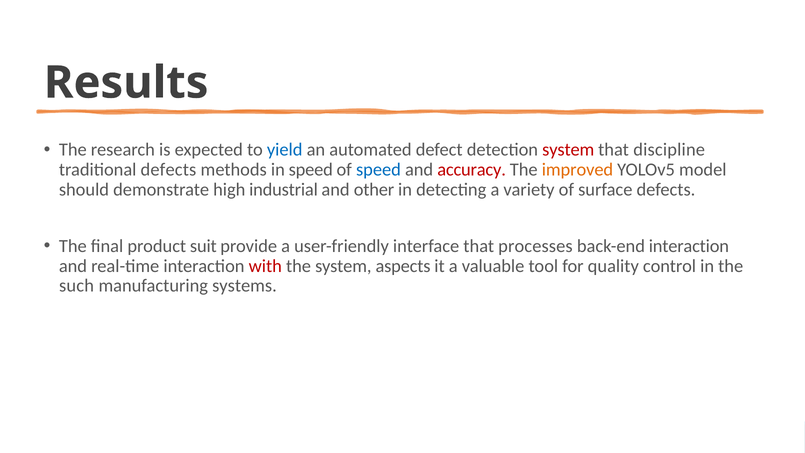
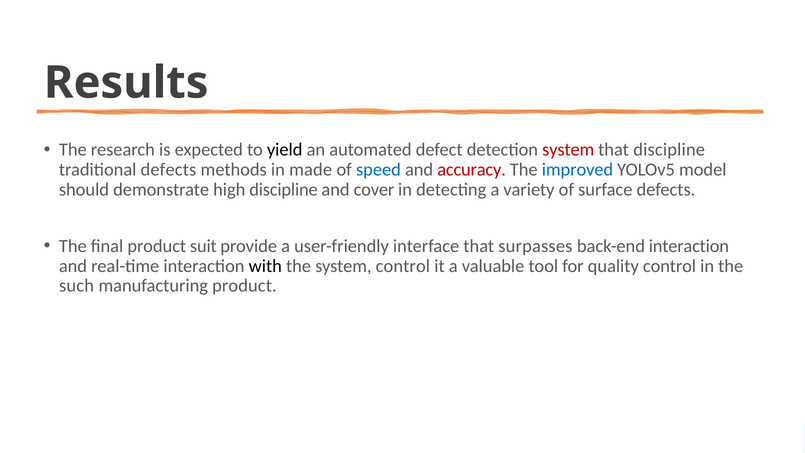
yield colour: blue -> black
in speed: speed -> made
improved colour: orange -> blue
high industrial: industrial -> discipline
other: other -> cover
processes: processes -> surpasses
with colour: red -> black
system aspects: aspects -> control
manufacturing systems: systems -> product
